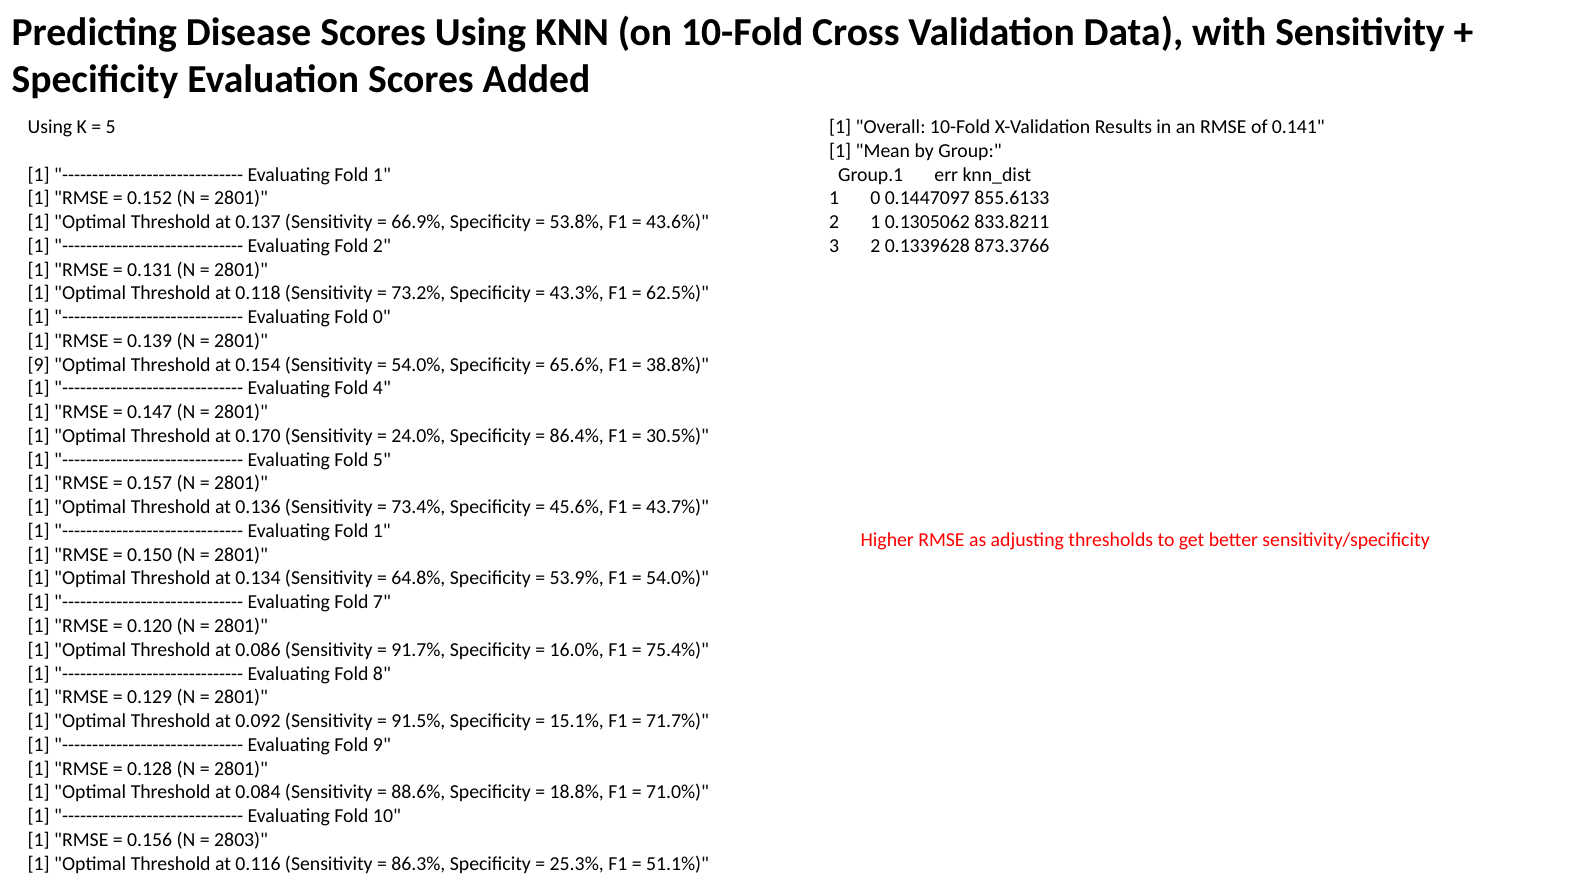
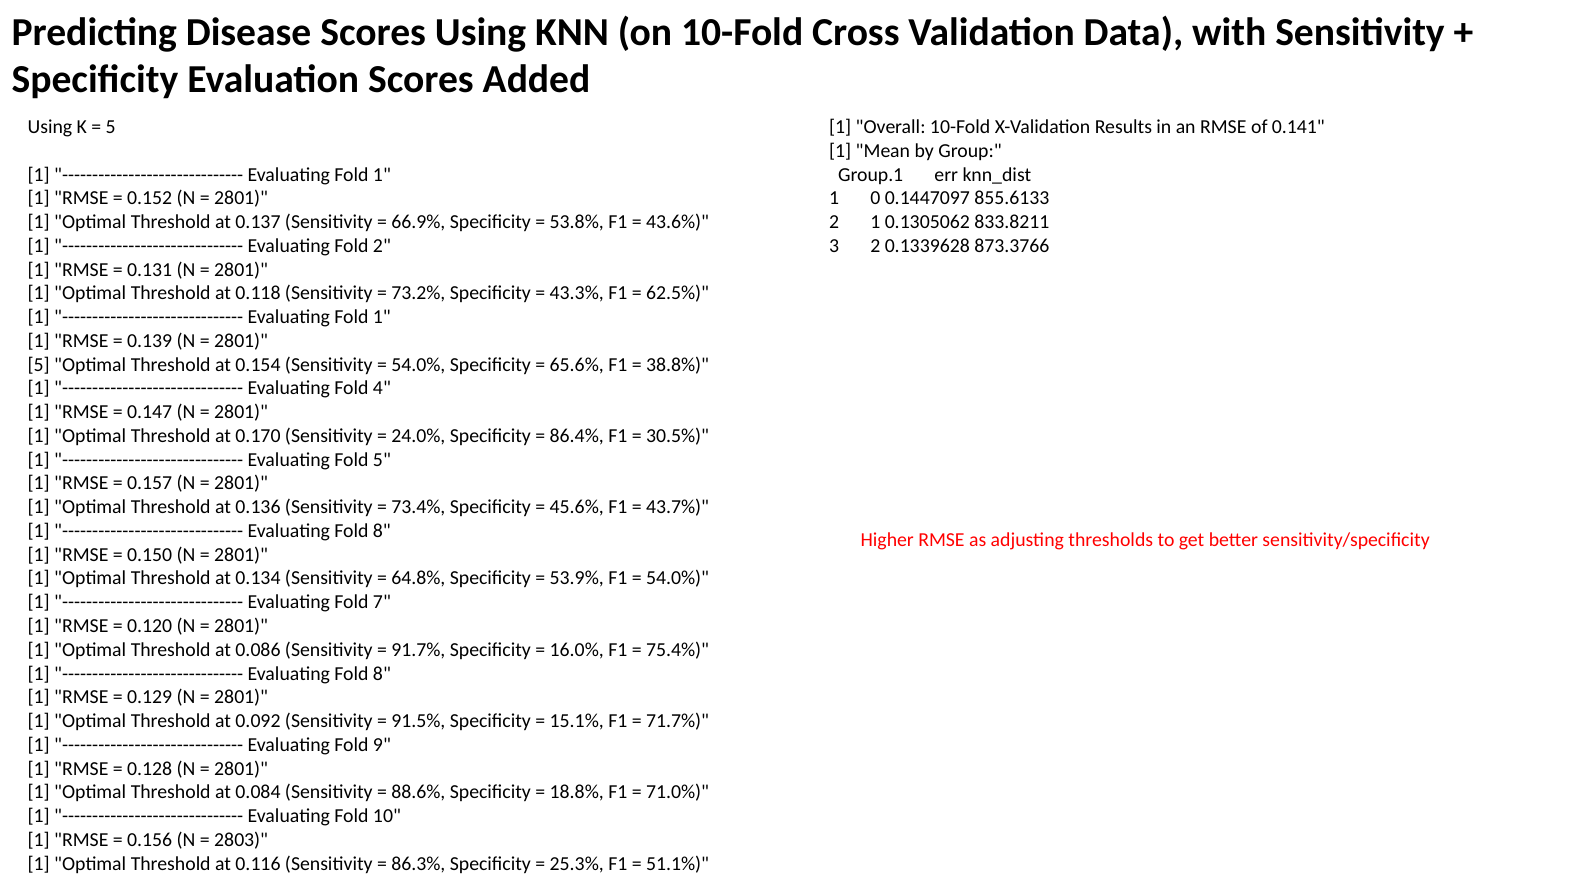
0 at (382, 317): 0 -> 1
9 at (39, 365): 9 -> 5
1 at (382, 531): 1 -> 8
